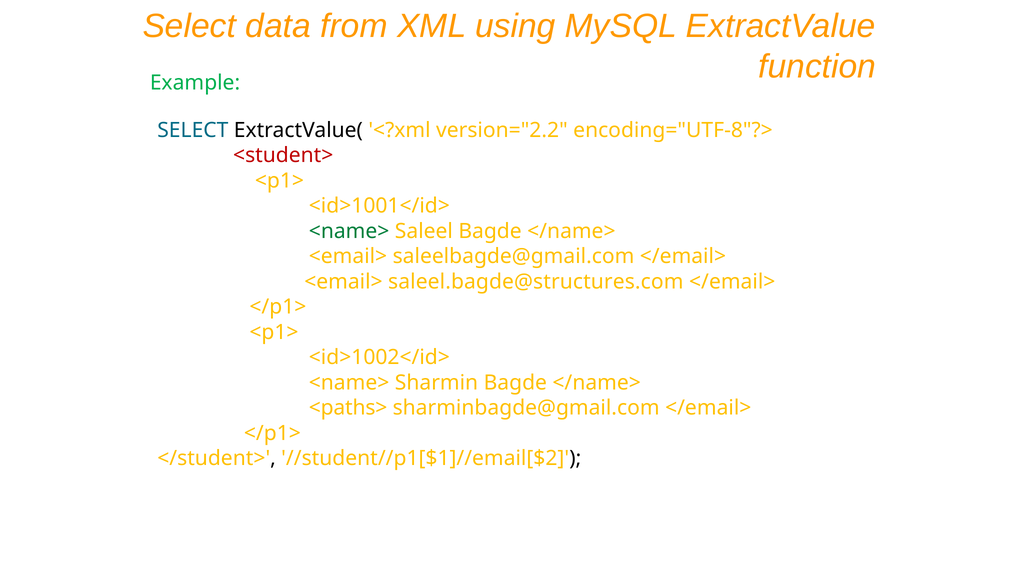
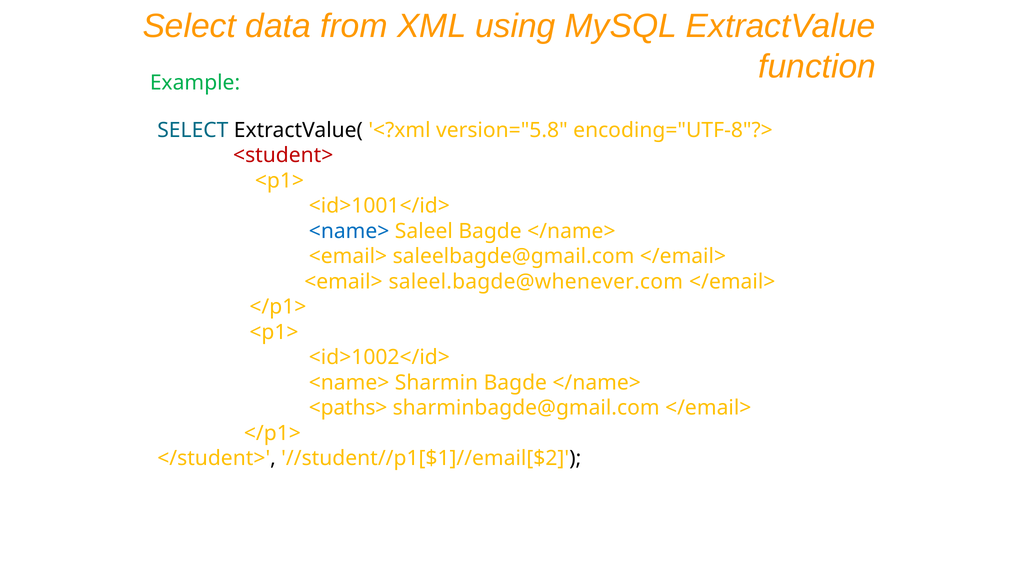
version="2.2: version="2.2 -> version="5.8
<name> at (349, 231) colour: green -> blue
saleel.bagde@structures.com: saleel.bagde@structures.com -> saleel.bagde@whenever.com
